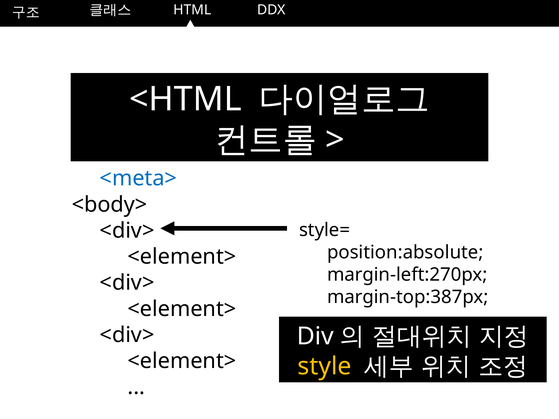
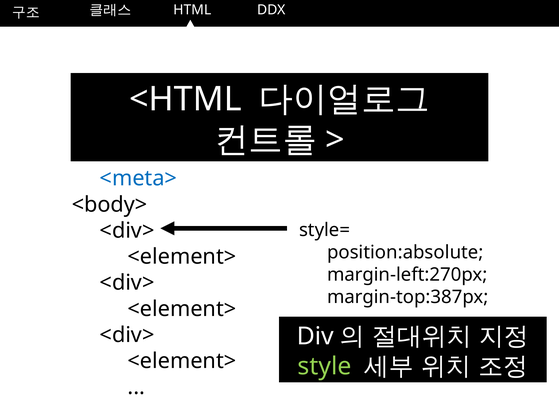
style colour: yellow -> light green
